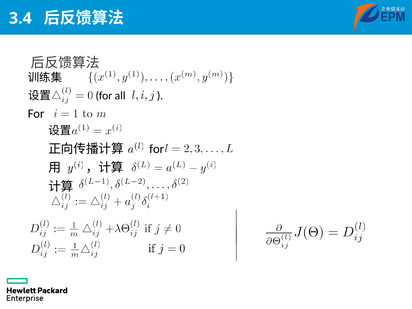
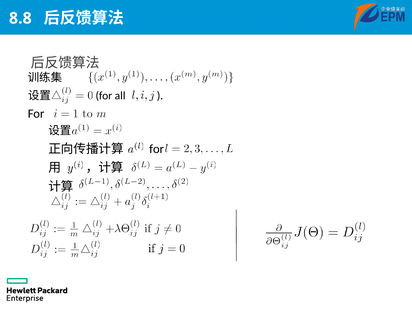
3.4: 3.4 -> 8.8
